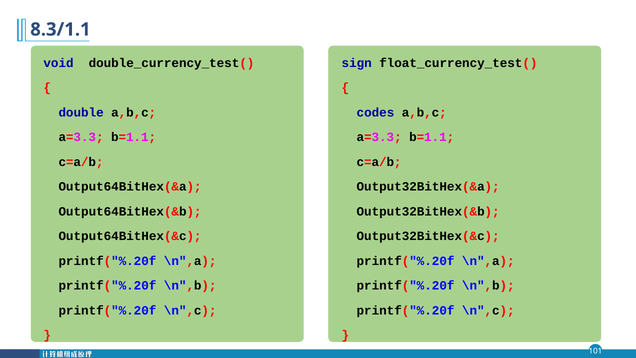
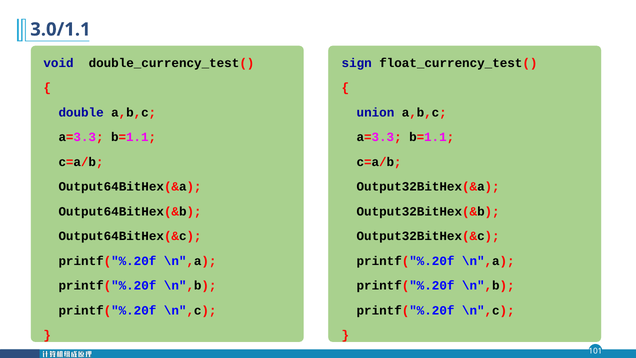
8.3/1.1: 8.3/1.1 -> 3.0/1.1
codes: codes -> union
